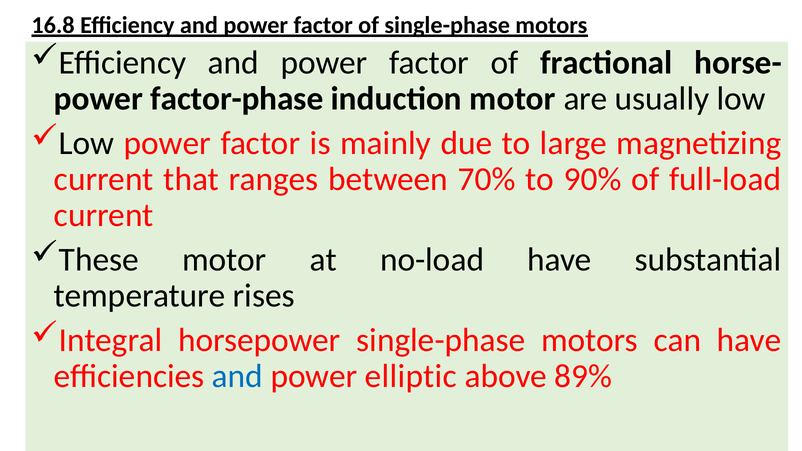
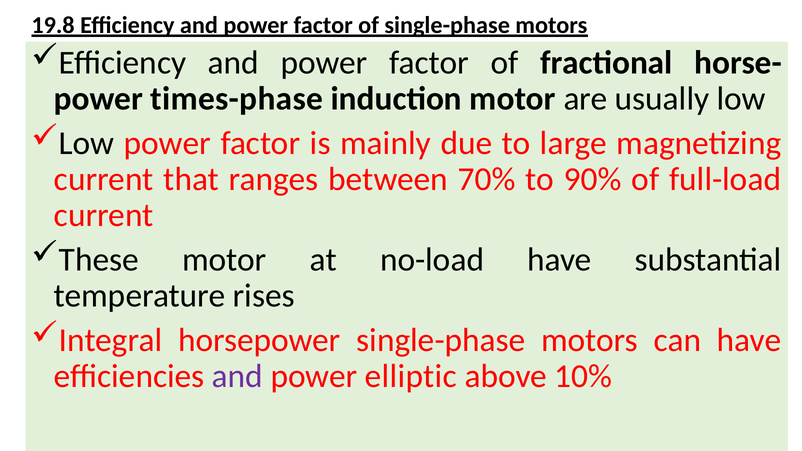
16.8: 16.8 -> 19.8
factor-phase: factor-phase -> times-phase
and at (237, 376) colour: blue -> purple
89%: 89% -> 10%
